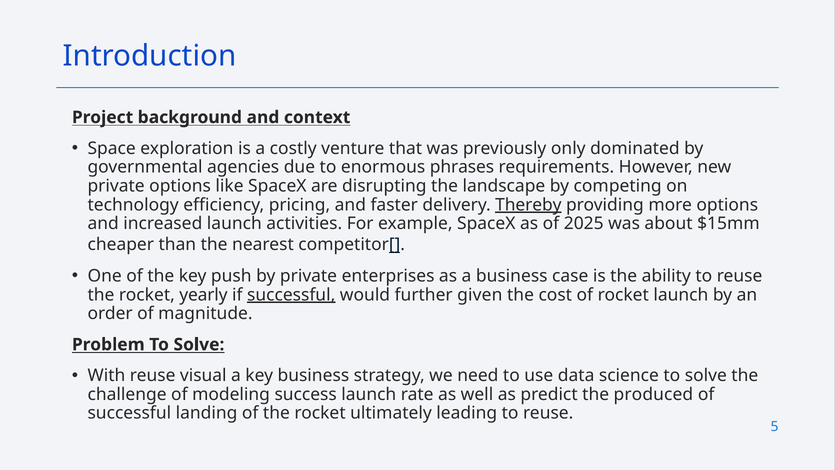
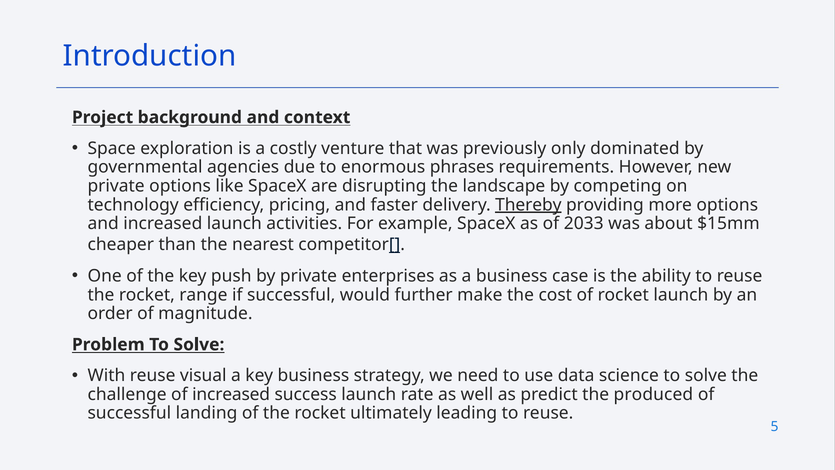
2025: 2025 -> 2033
yearly: yearly -> range
successful at (291, 295) underline: present -> none
given: given -> make
of modeling: modeling -> increased
